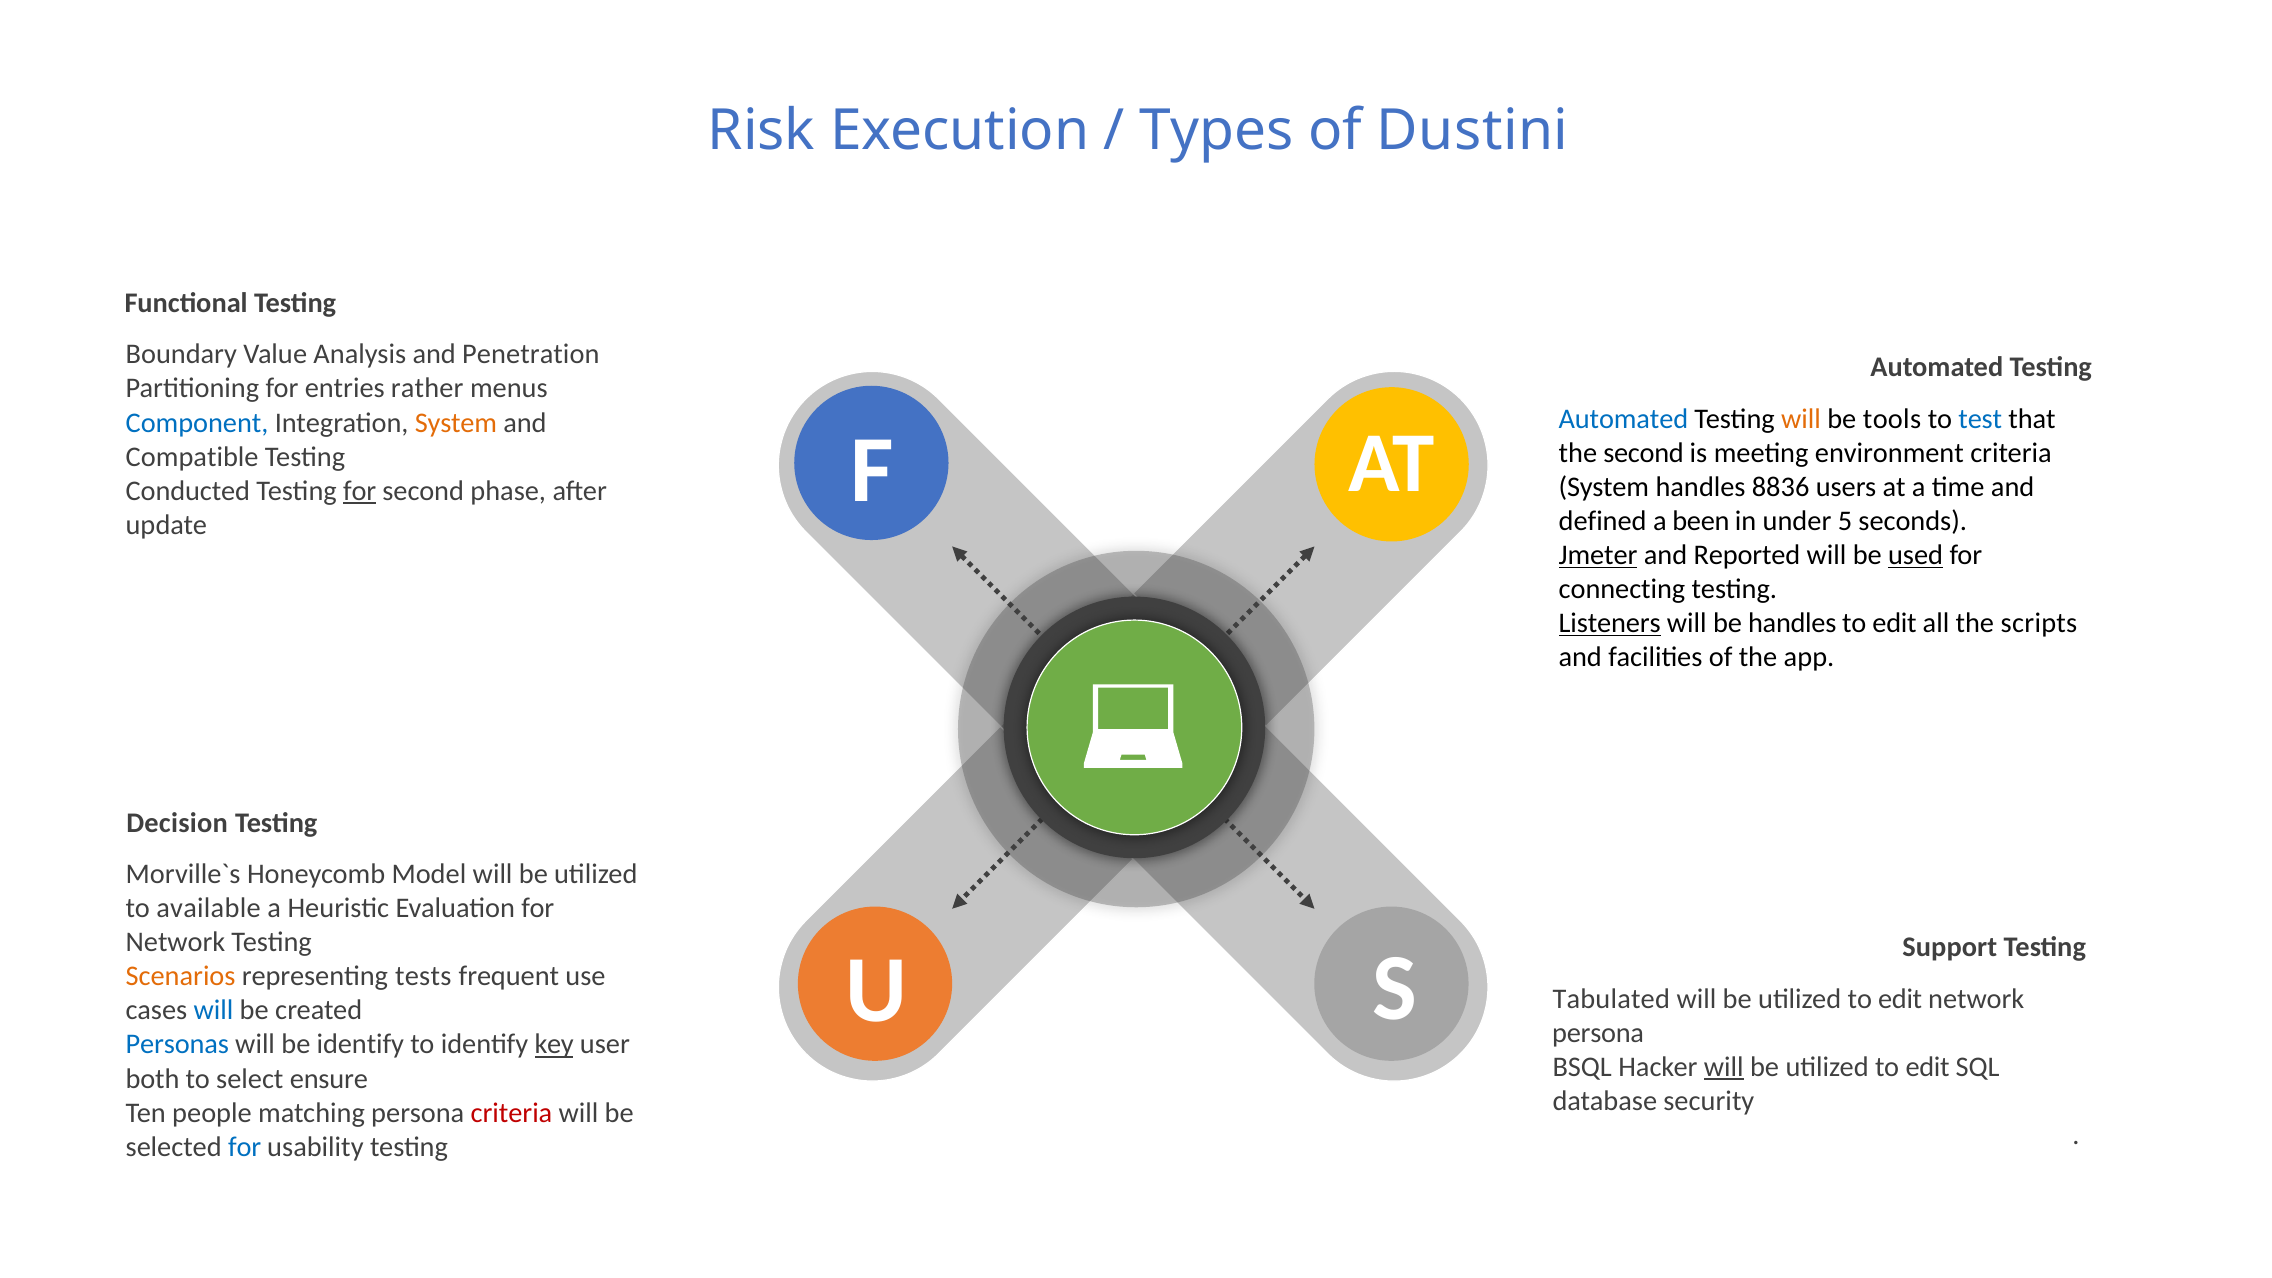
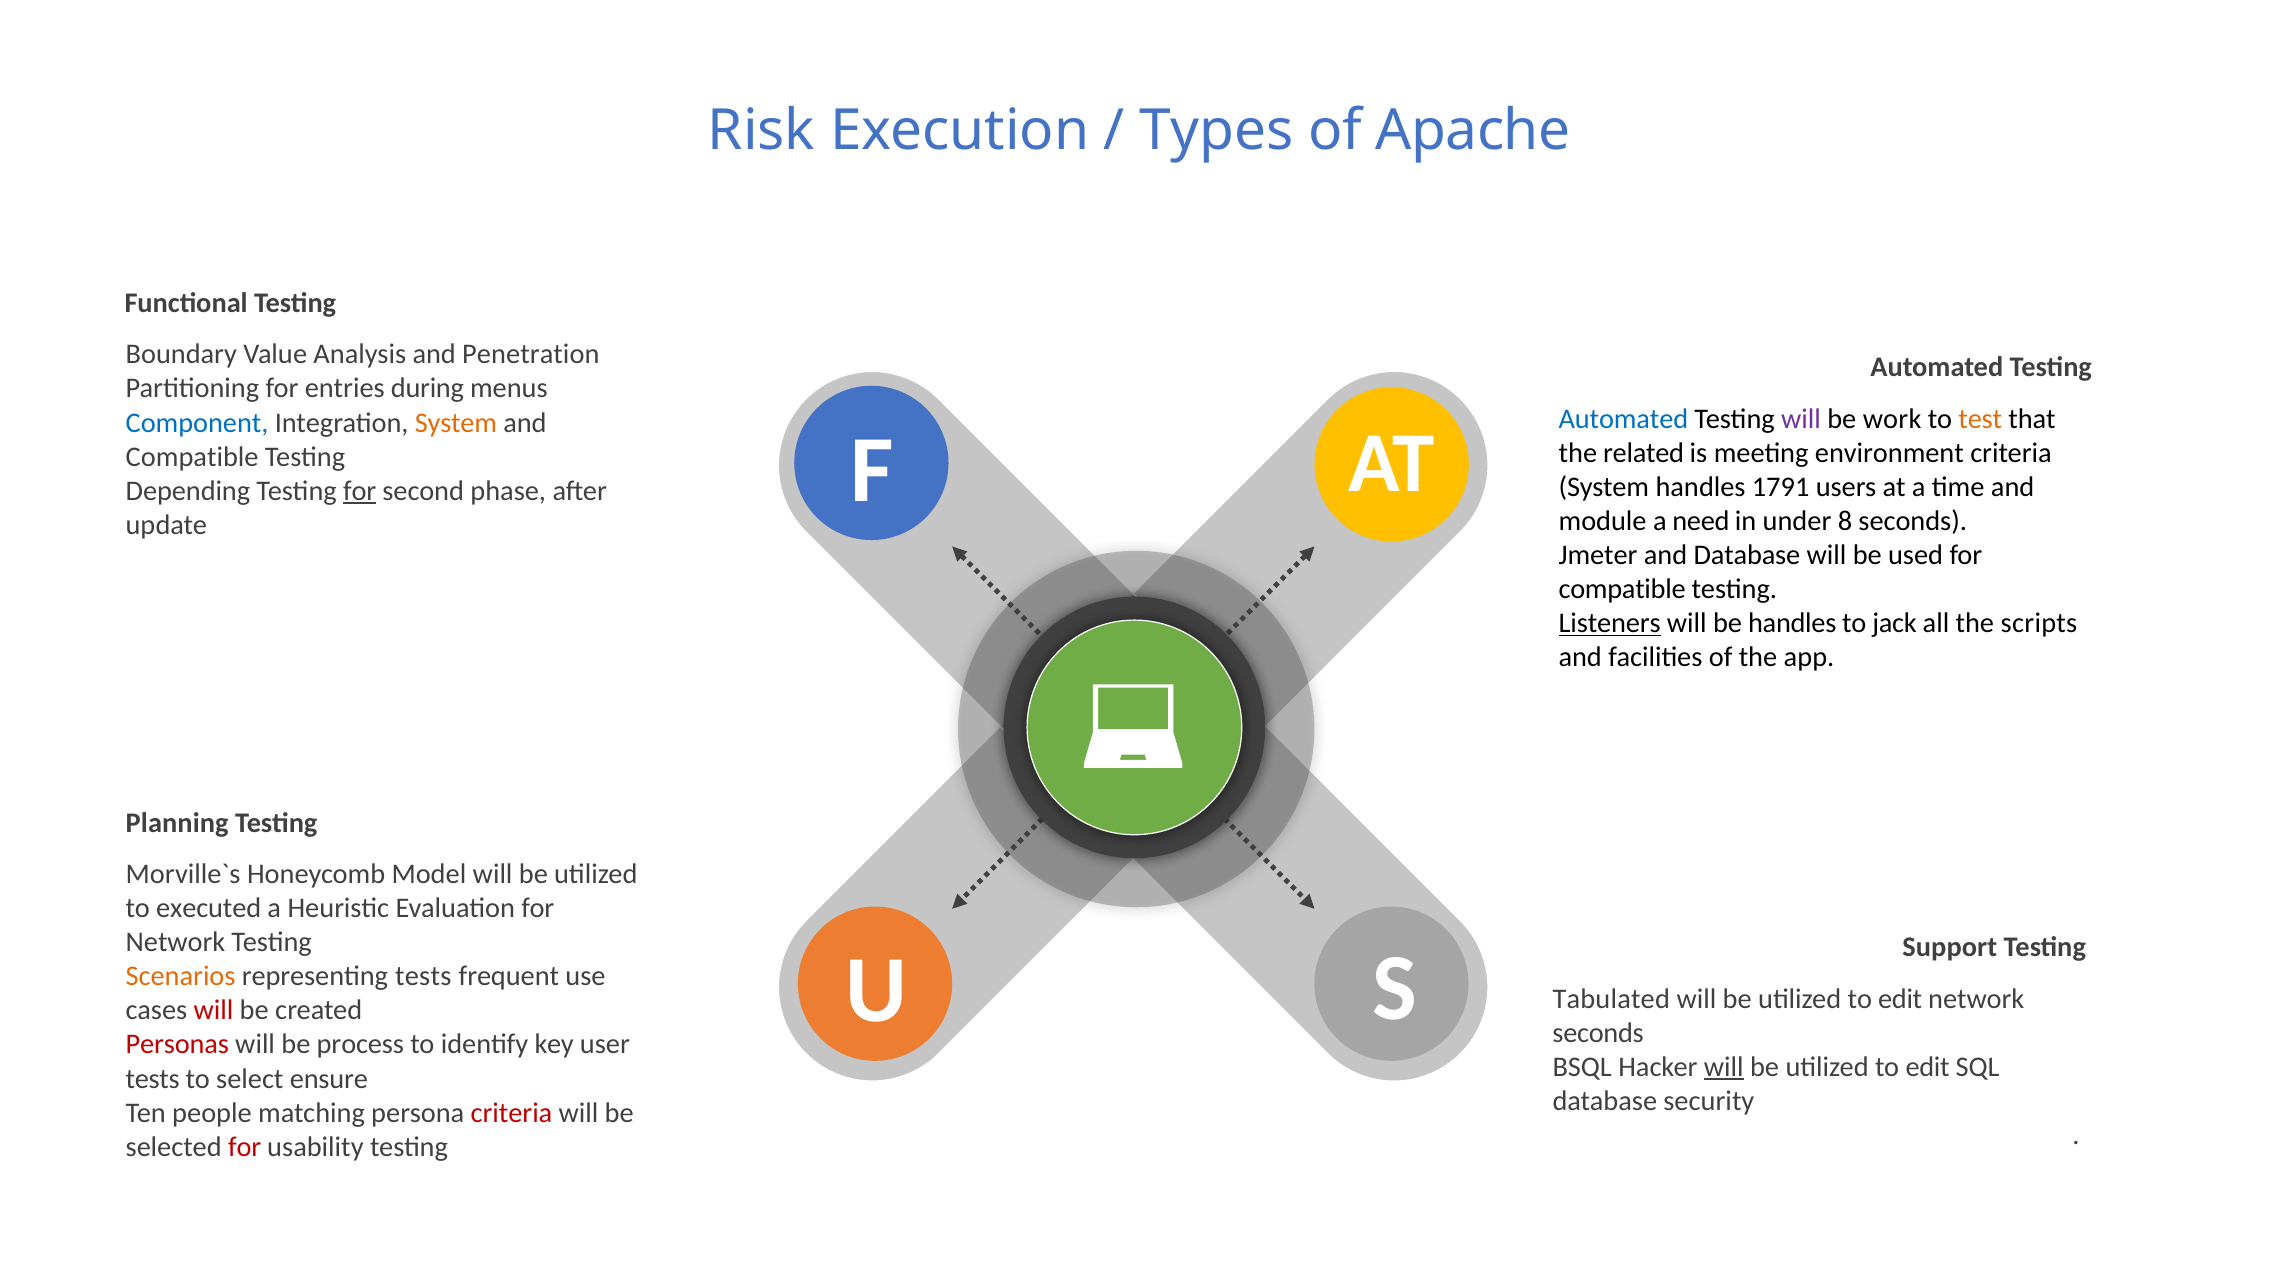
Dustini: Dustini -> Apache
rather: rather -> during
will at (1801, 419) colour: orange -> purple
tools: tools -> work
test colour: blue -> orange
the second: second -> related
8836: 8836 -> 1791
Conducted: Conducted -> Depending
defined: defined -> module
been: been -> need
5: 5 -> 8
Jmeter underline: present -> none
and Reported: Reported -> Database
used underline: present -> none
connecting at (1622, 589): connecting -> compatible
edit at (1895, 623): edit -> jack
Decision: Decision -> Planning
available: available -> executed
will at (213, 1011) colour: blue -> red
persona at (1598, 1033): persona -> seconds
Personas colour: blue -> red
be identify: identify -> process
key underline: present -> none
both at (153, 1079): both -> tests
for at (245, 1147) colour: blue -> red
